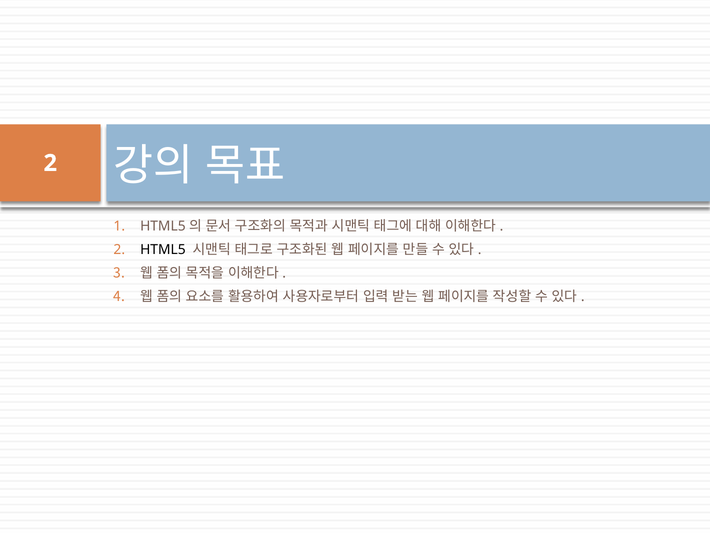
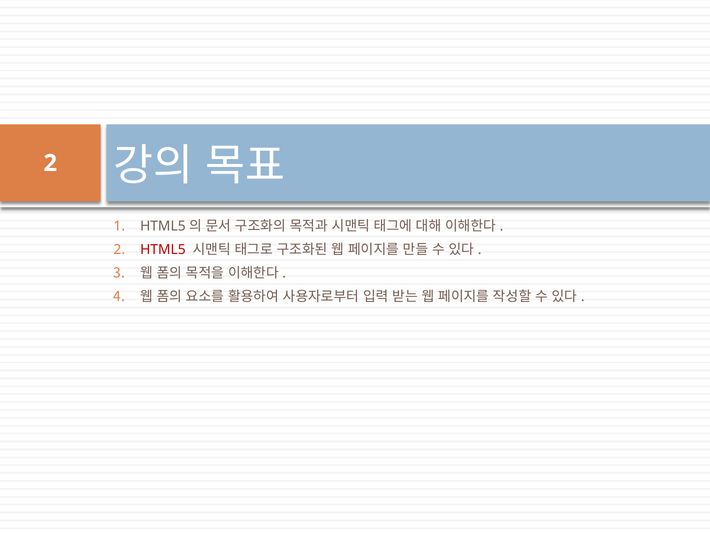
HTML5 colour: black -> red
